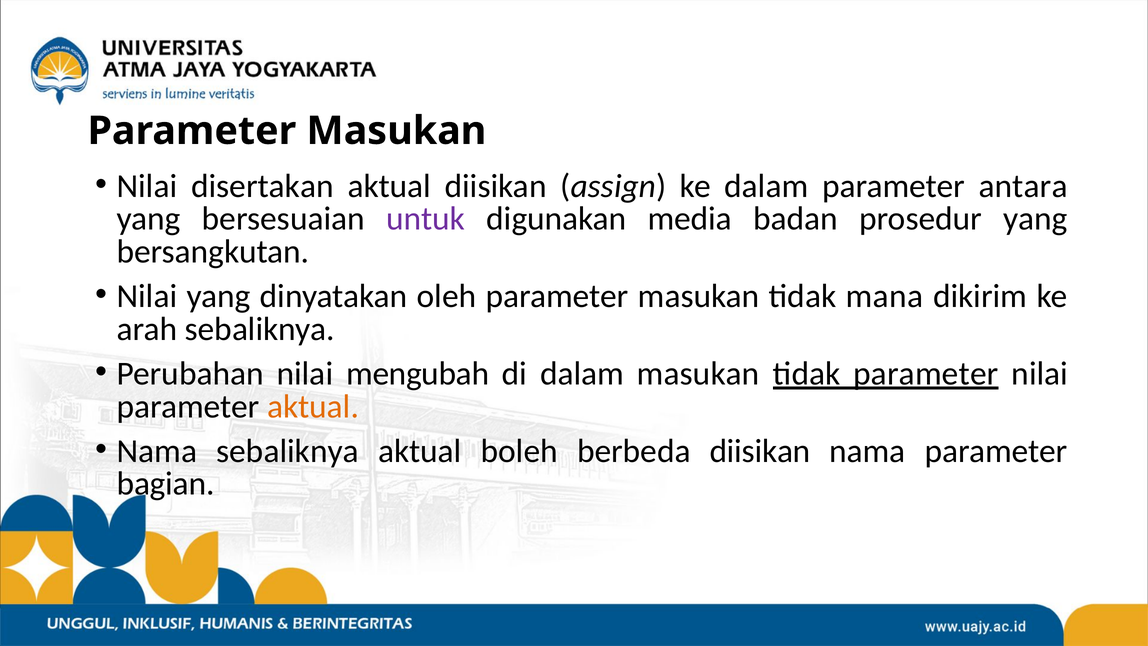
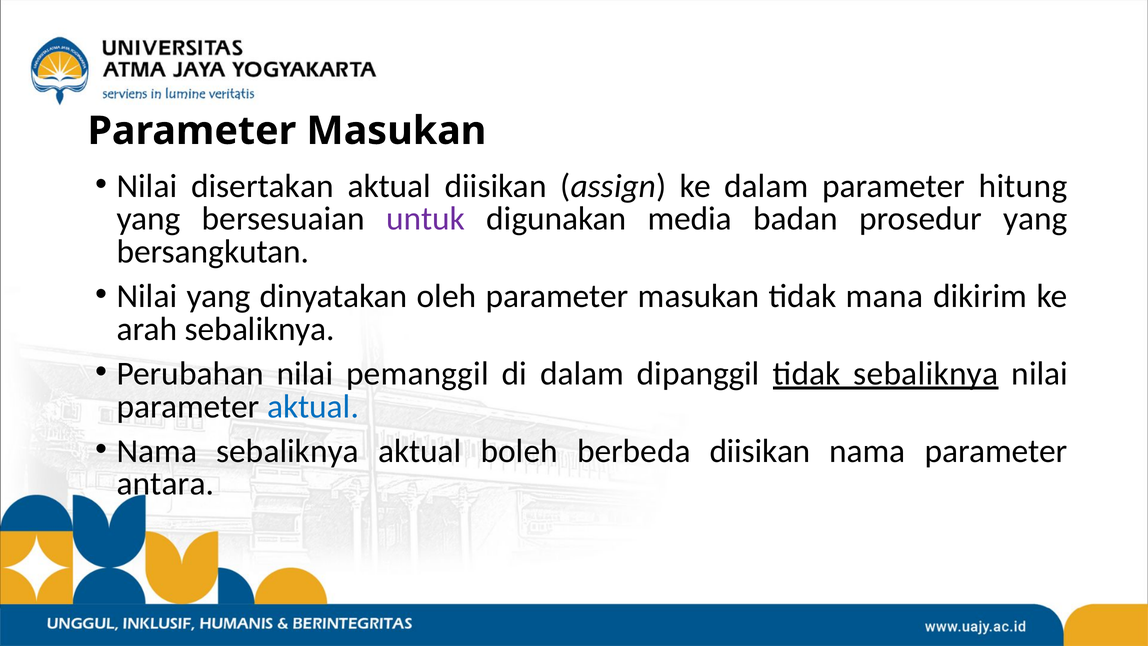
antara: antara -> hitung
mengubah: mengubah -> pemanggil
dalam masukan: masukan -> dipanggil
tidak parameter: parameter -> sebaliknya
aktual at (313, 406) colour: orange -> blue
bagian: bagian -> antara
